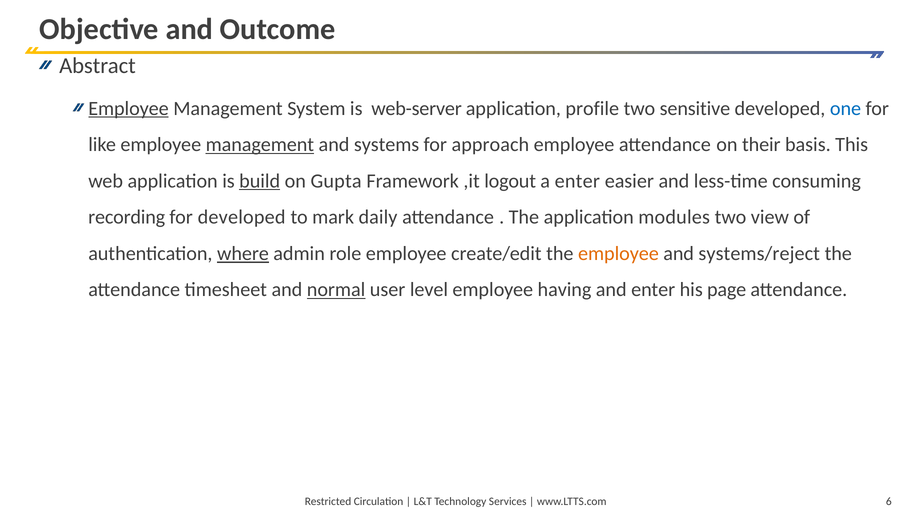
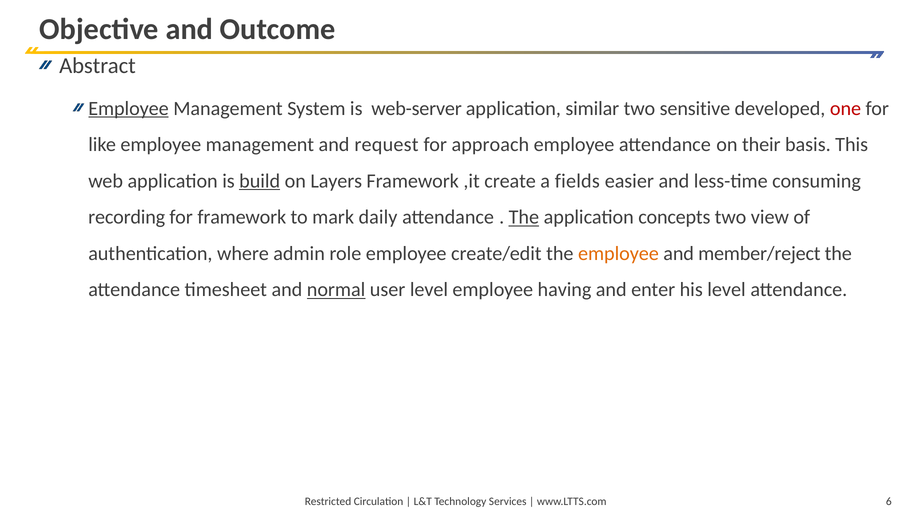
profile: profile -> similar
one colour: blue -> red
management at (260, 145) underline: present -> none
systems: systems -> request
Gupta: Gupta -> Layers
logout: logout -> create
a enter: enter -> fields
for developed: developed -> framework
The at (524, 217) underline: none -> present
modules: modules -> concepts
where underline: present -> none
systems/reject: systems/reject -> member/reject
his page: page -> level
